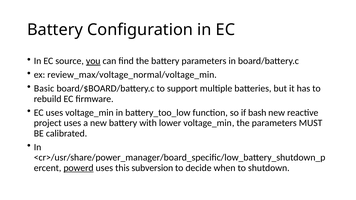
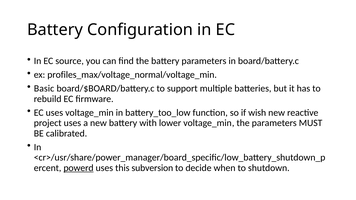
you underline: present -> none
review_max/voltage_normal/voltage_min: review_max/voltage_normal/voltage_min -> profiles_max/voltage_normal/voltage_min
bash: bash -> wish
